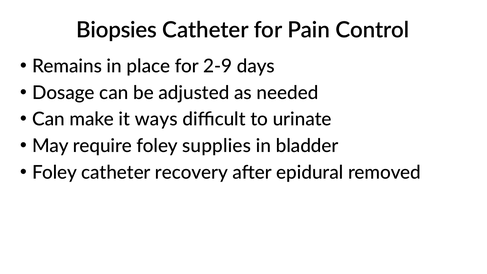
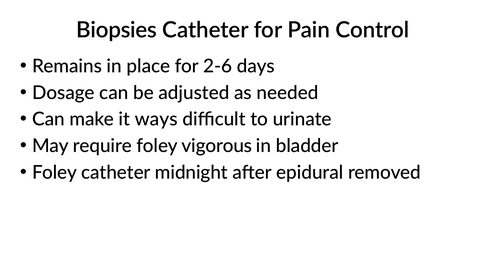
2-9: 2-9 -> 2-6
supplies: supplies -> vigorous
recovery: recovery -> midnight
